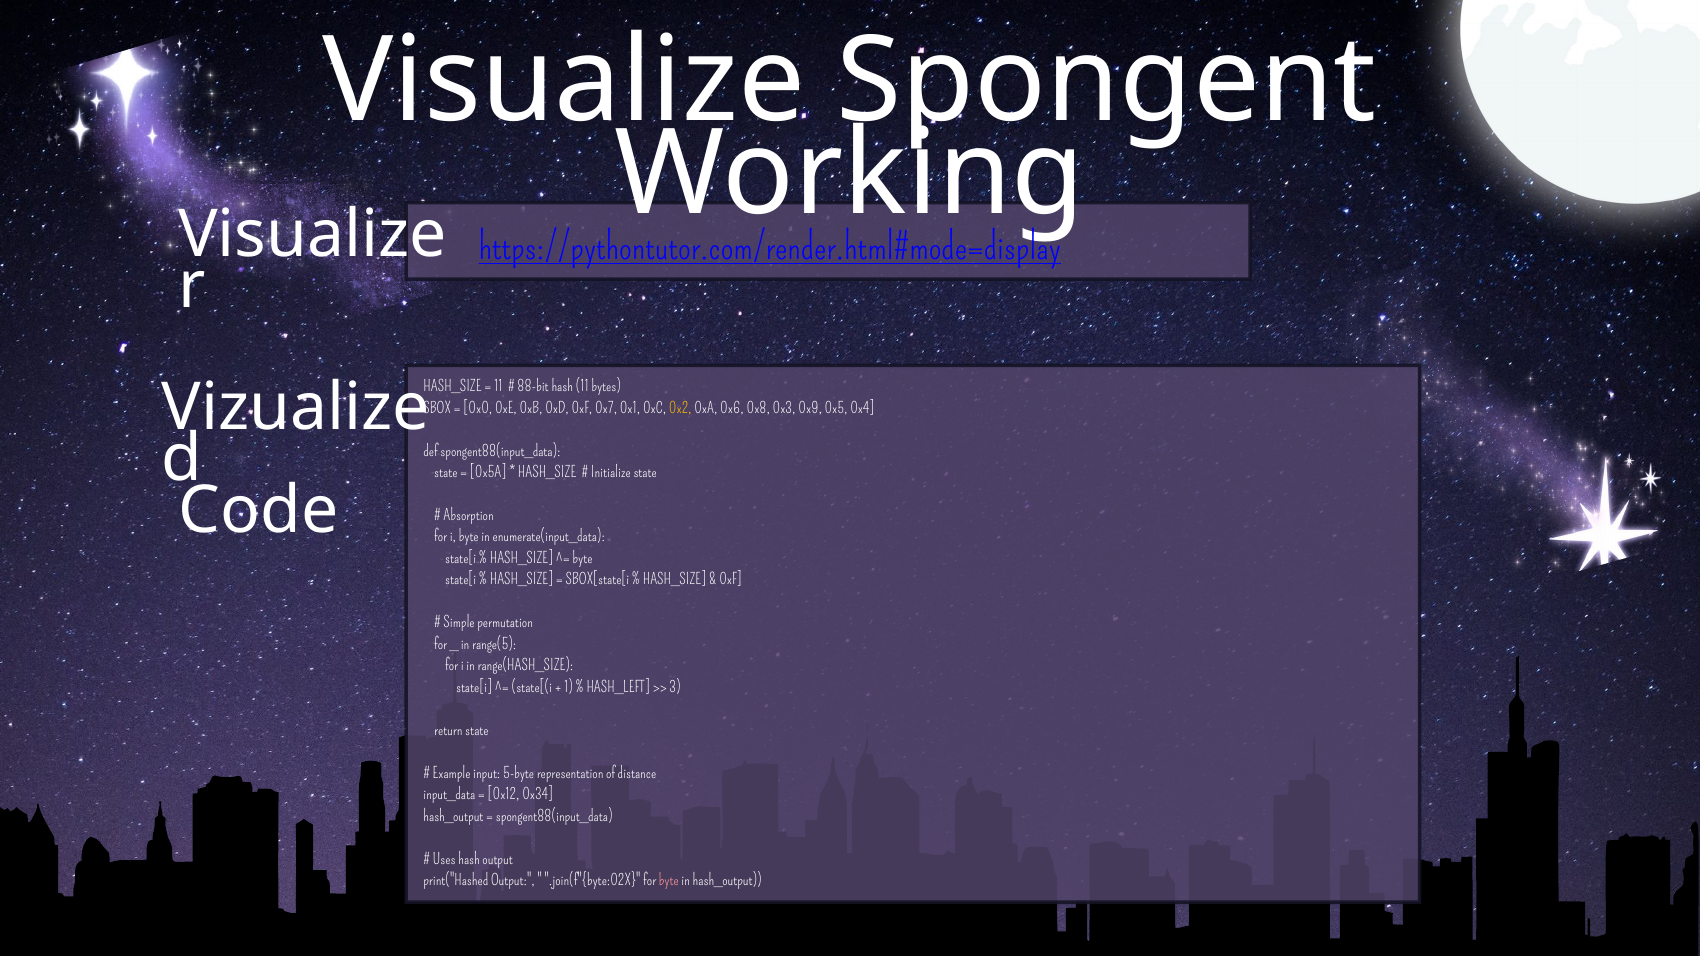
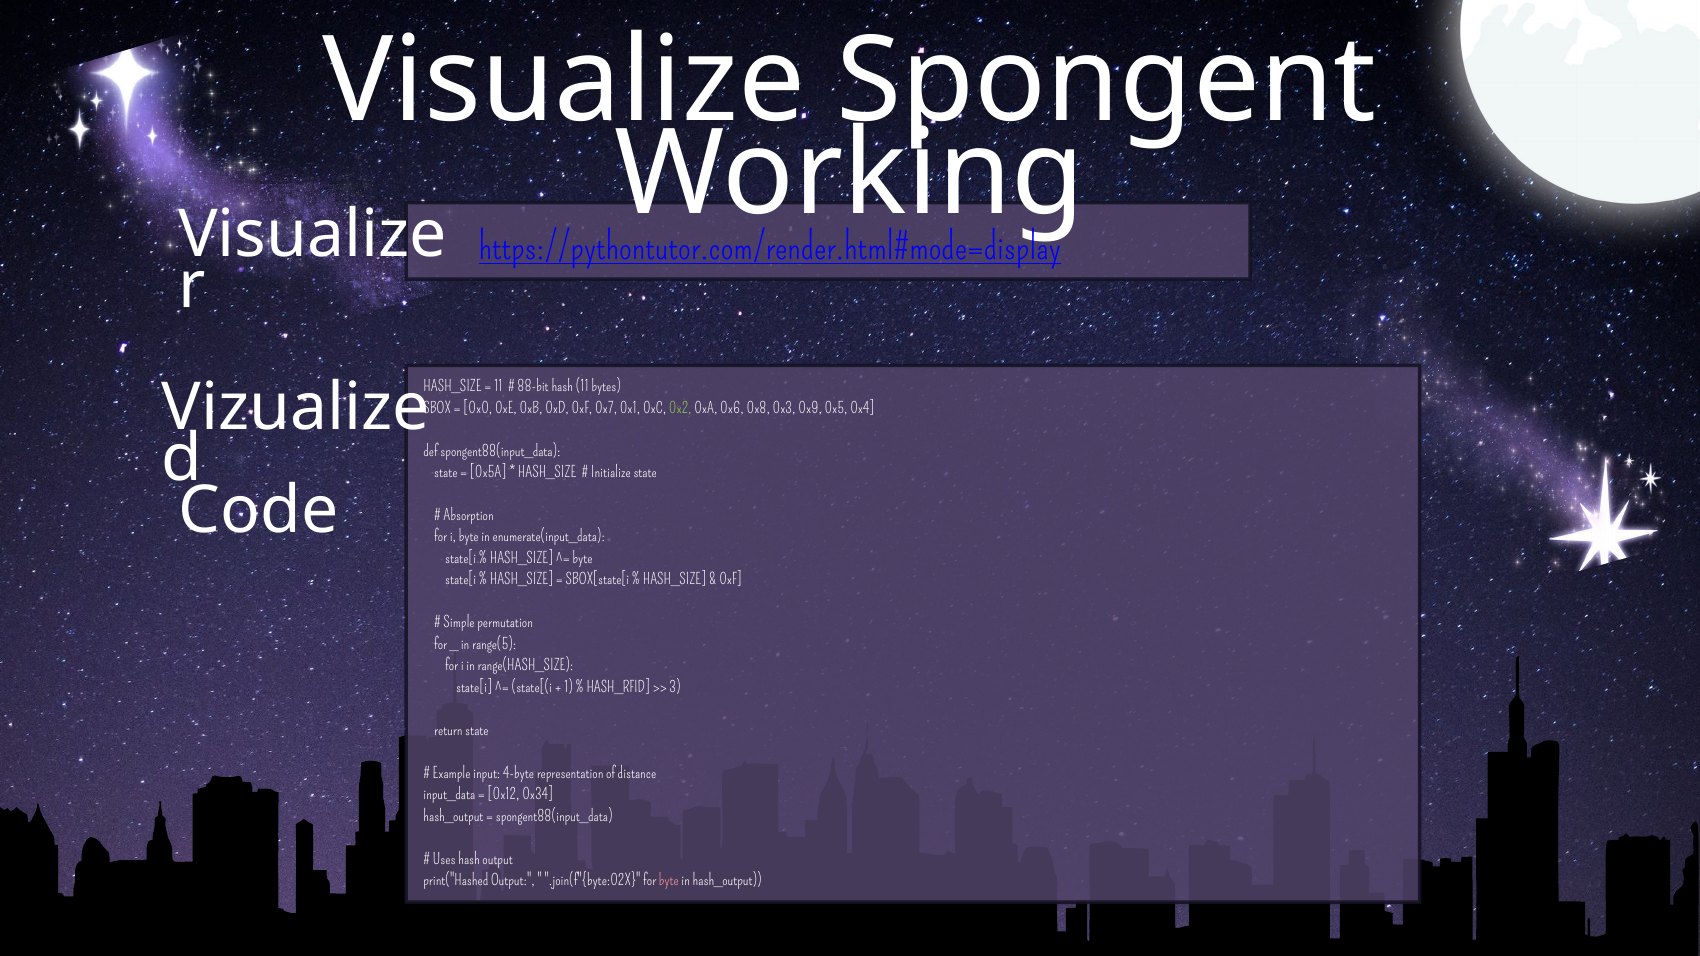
0x2 colour: yellow -> light green
HASH_LEFT: HASH_LEFT -> HASH_RFID
5-byte: 5-byte -> 4-byte
